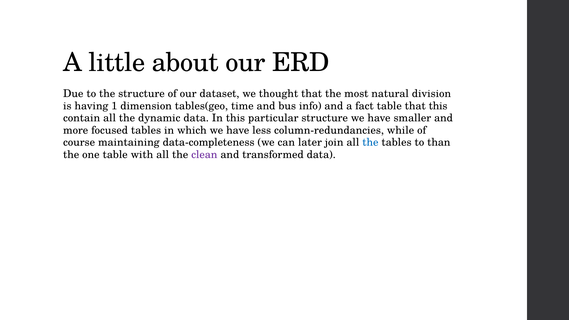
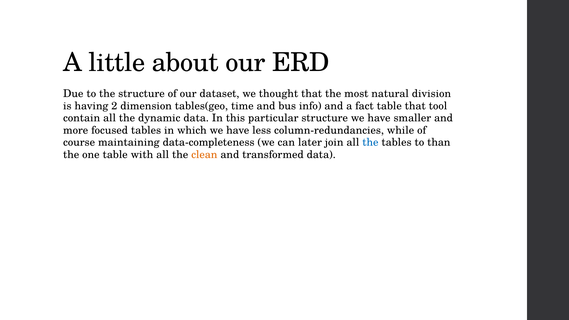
1: 1 -> 2
that this: this -> tool
clean colour: purple -> orange
